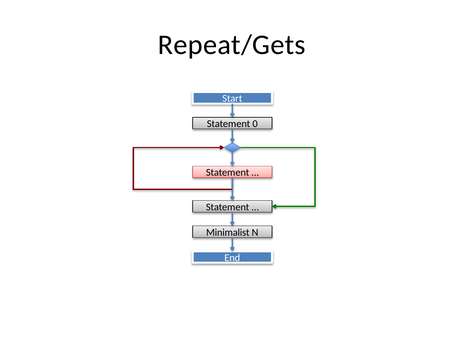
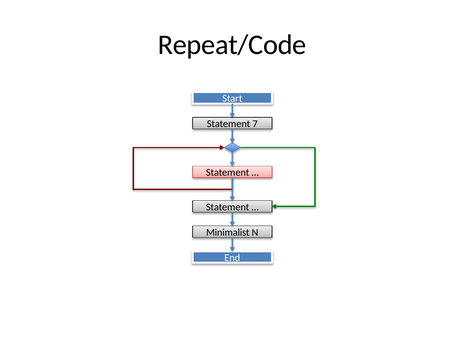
Repeat/Gets: Repeat/Gets -> Repeat/Code
0: 0 -> 7
